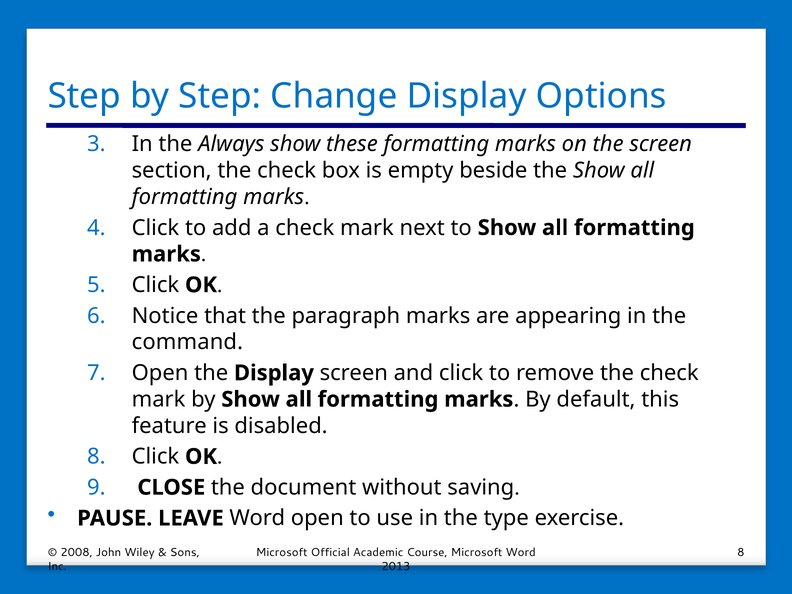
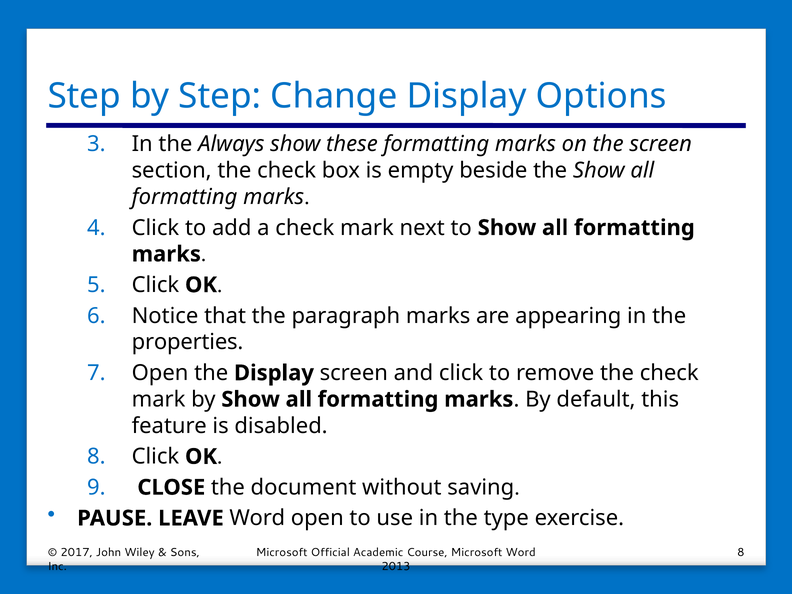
command: command -> properties
2008: 2008 -> 2017
